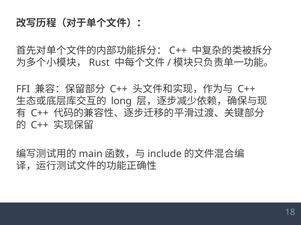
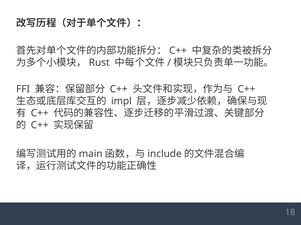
long: long -> impl
